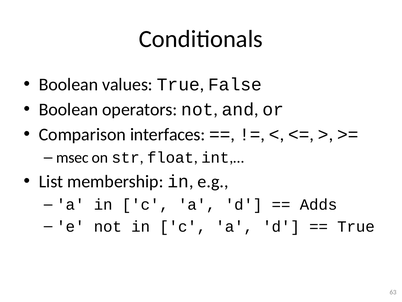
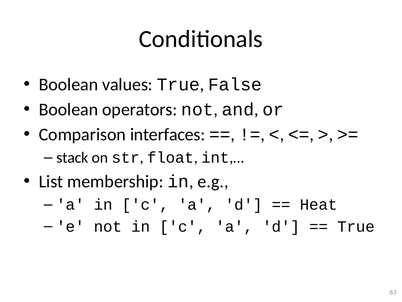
msec: msec -> stack
Adds: Adds -> Heat
